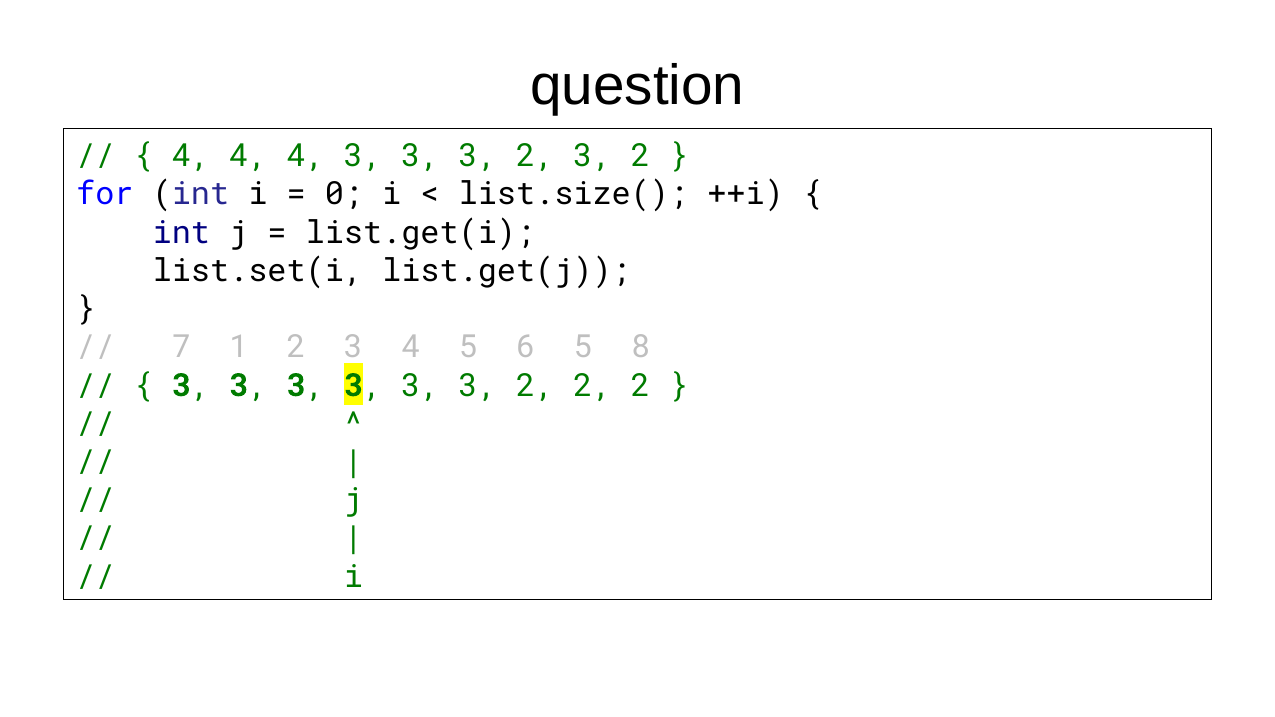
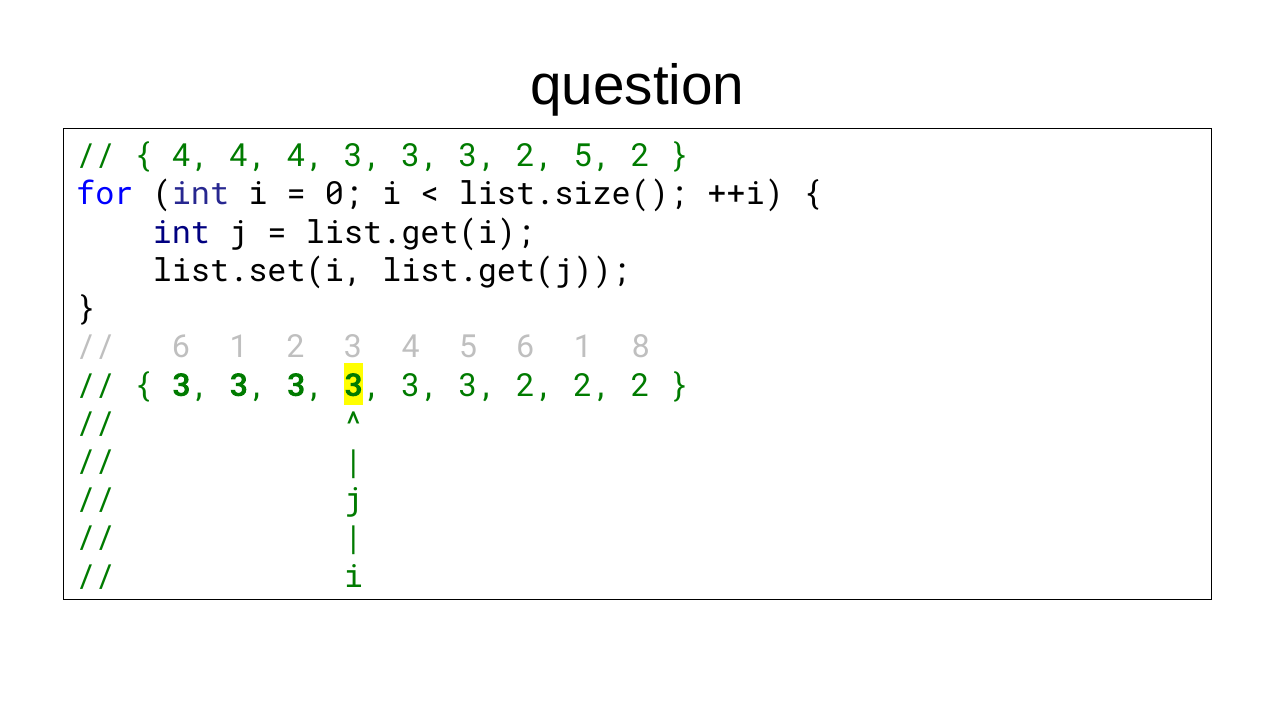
3 2 3: 3 -> 5
7 at (181, 347): 7 -> 6
5 6 5: 5 -> 1
